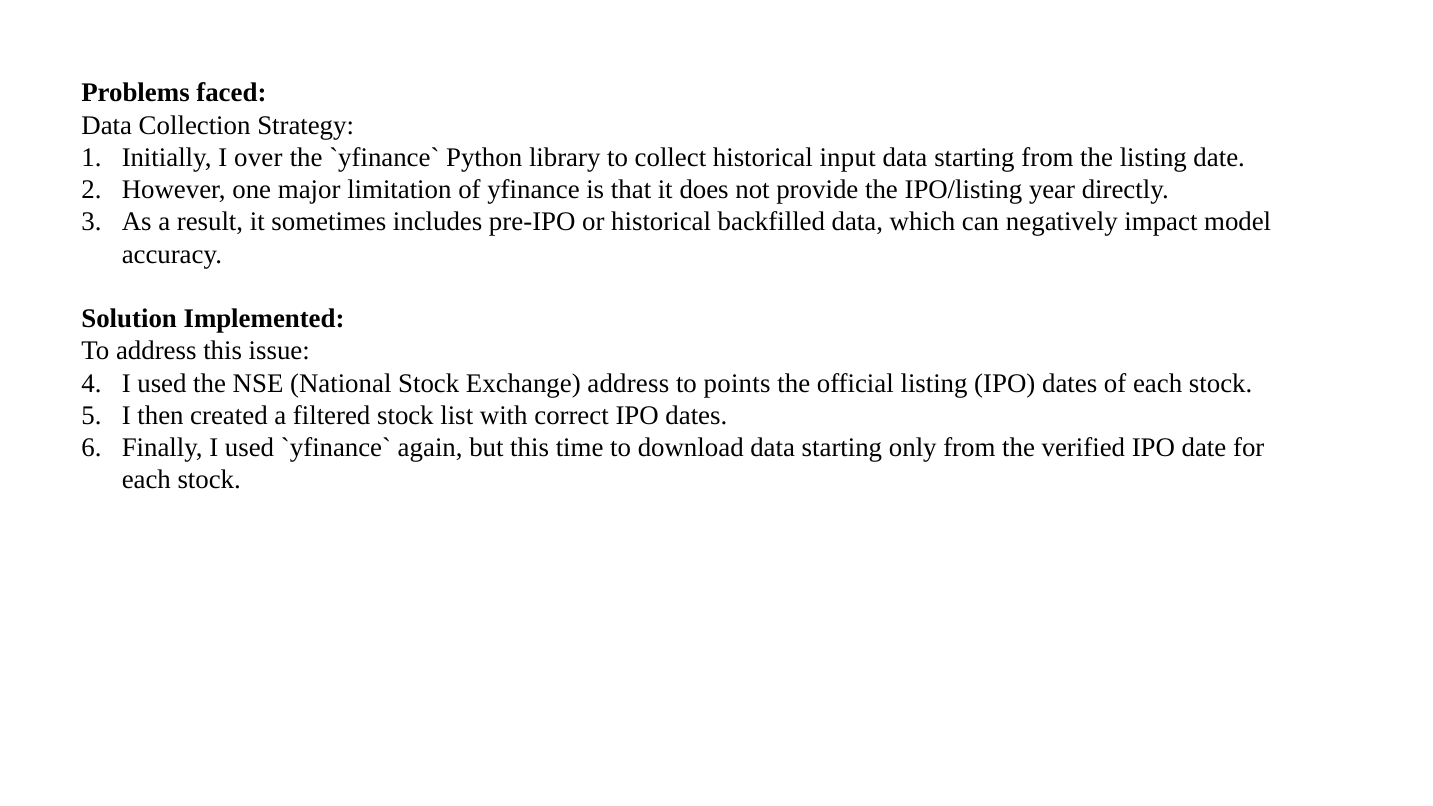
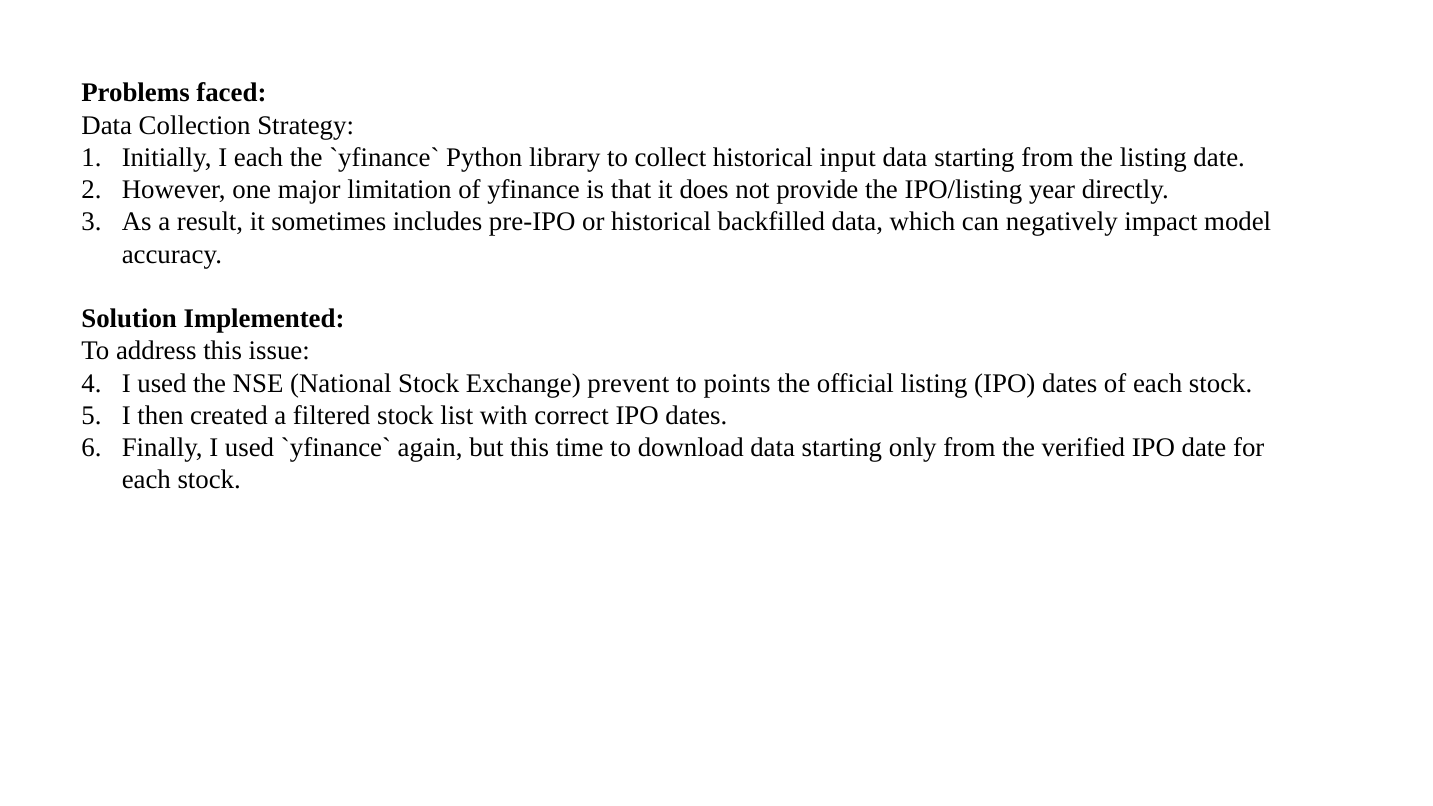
I over: over -> each
Exchange address: address -> prevent
